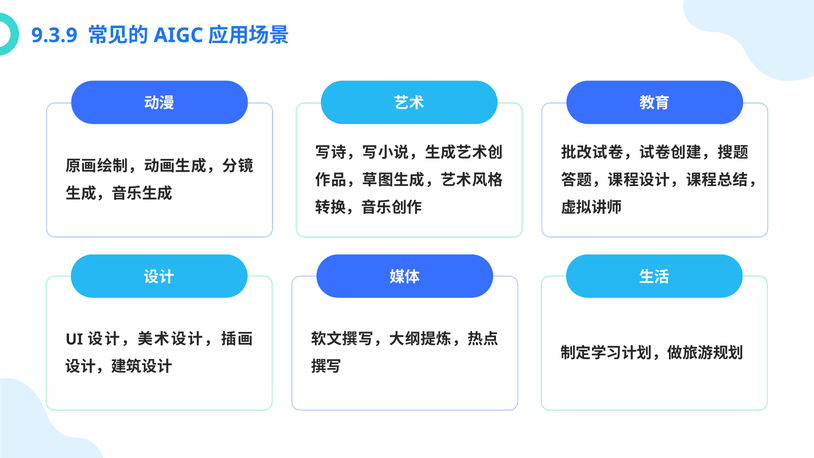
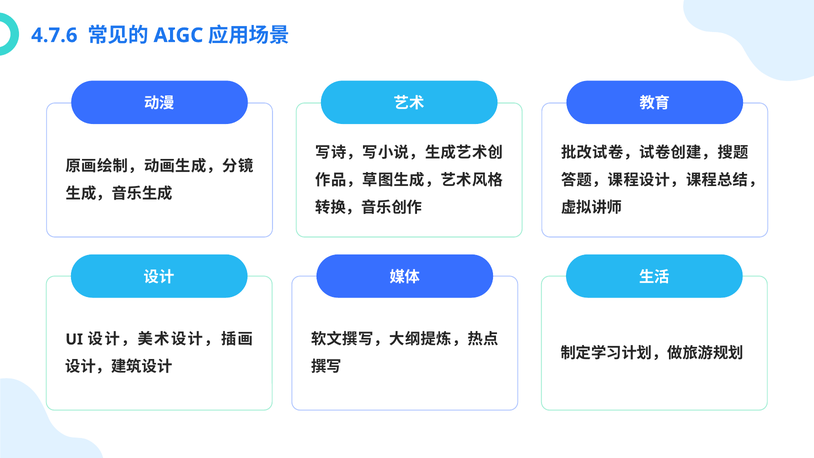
9.3.9: 9.3.9 -> 4.7.6
